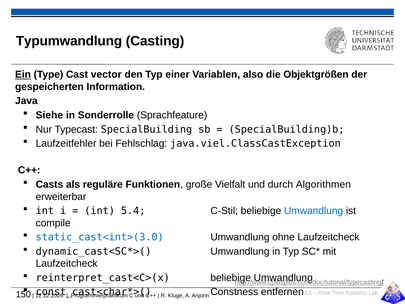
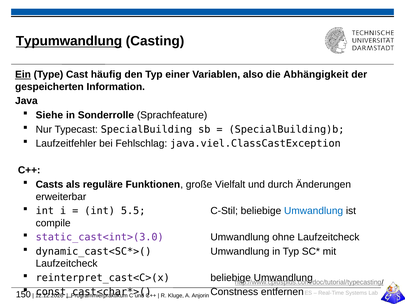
Typumwandlung underline: none -> present
vector: vector -> häufig
Objektgrößen: Objektgrößen -> Abhängigkeit
Algorithmen: Algorithmen -> Änderungen
5.4: 5.4 -> 5.5
static_cast<int>(3.0 colour: blue -> purple
